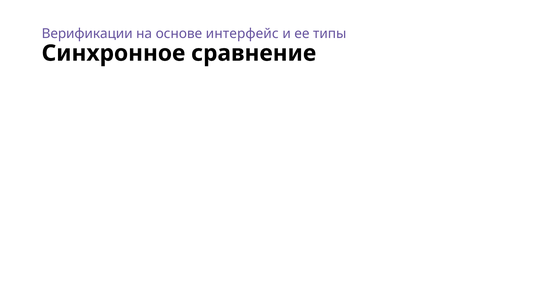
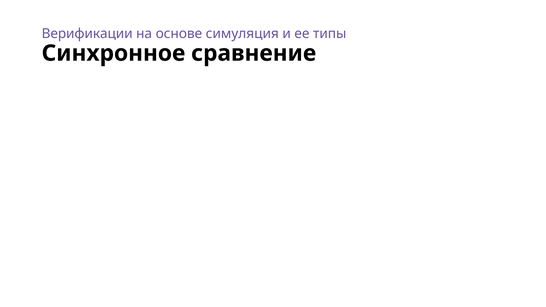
интерфейс: интерфейс -> симуляция
